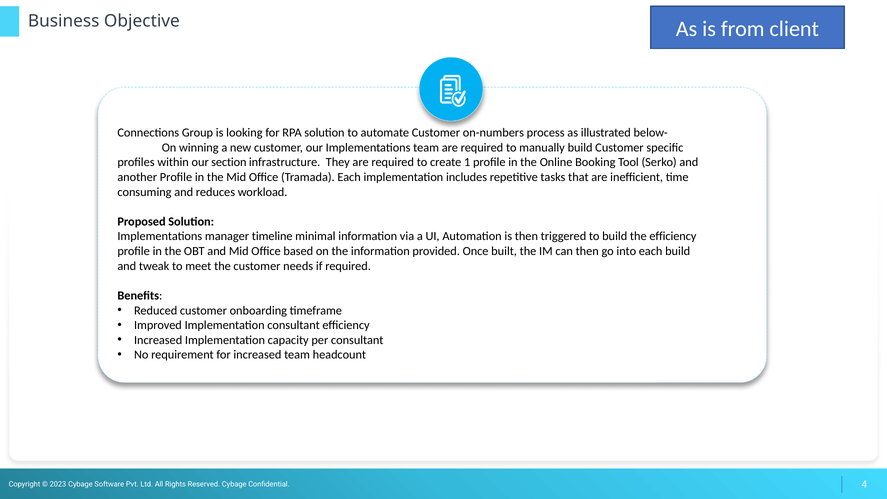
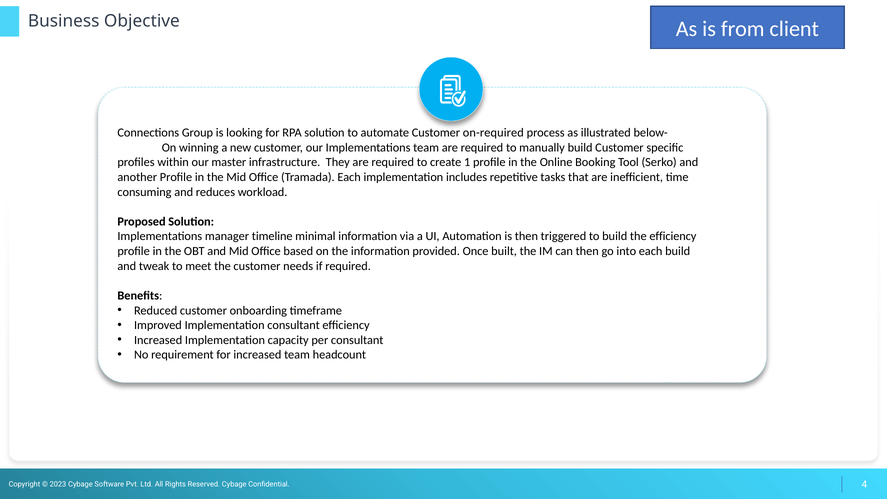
on-numbers: on-numbers -> on-required
section: section -> master
